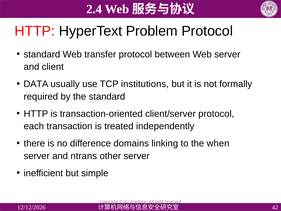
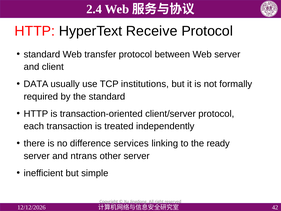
Problem: Problem -> Receive
domains: domains -> services
when: when -> ready
